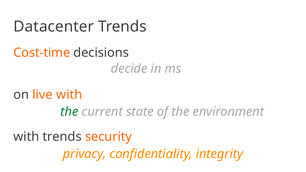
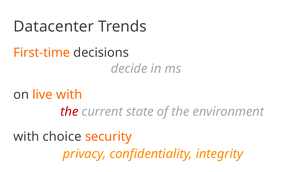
Cost-time: Cost-time -> First-time
the at (69, 112) colour: green -> red
with trends: trends -> choice
